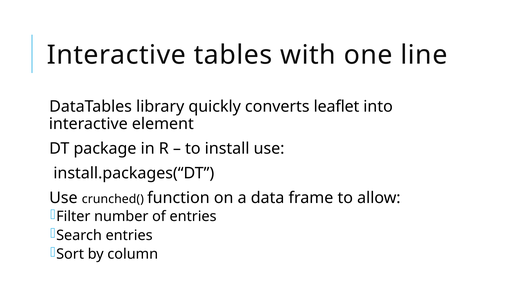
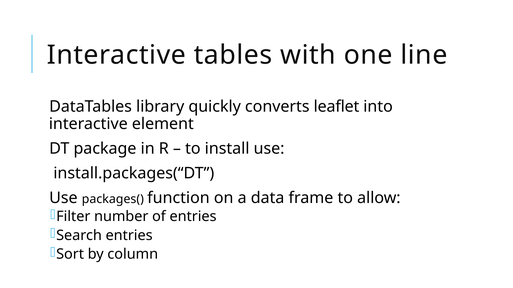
crunched(: crunched( -> packages(
